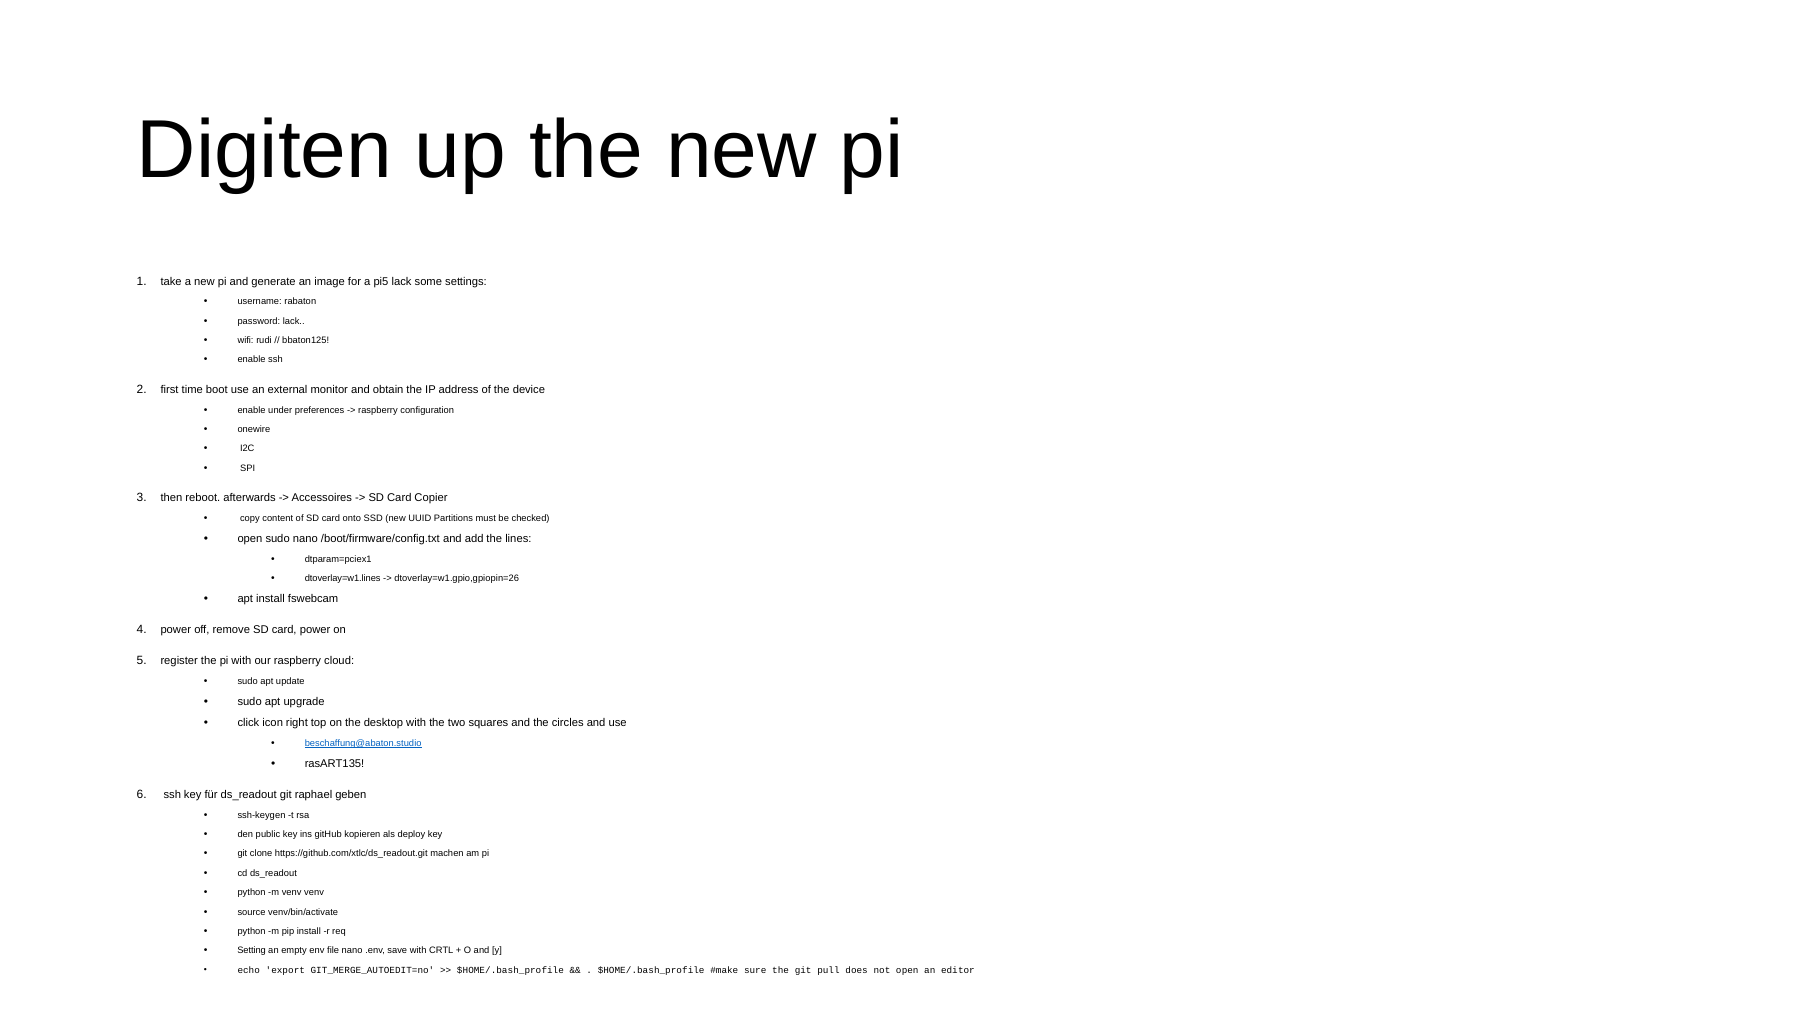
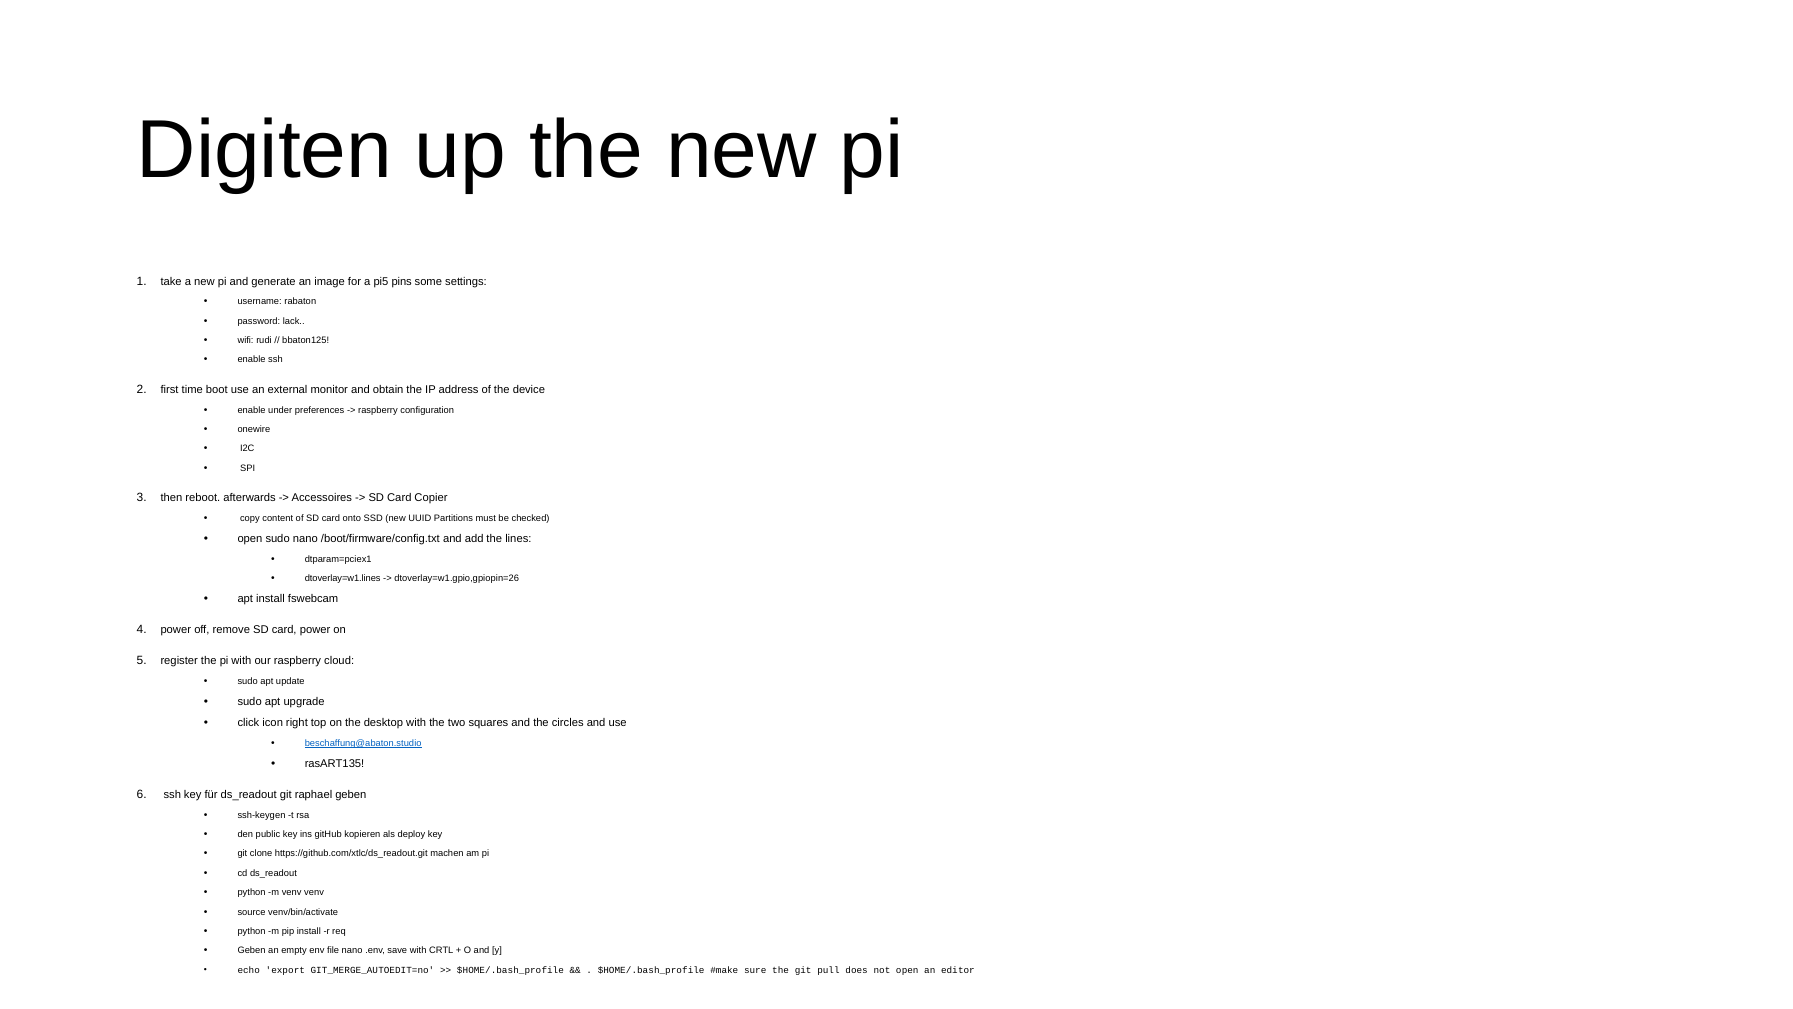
pi5 lack: lack -> pins
Setting at (252, 950): Setting -> Geben
